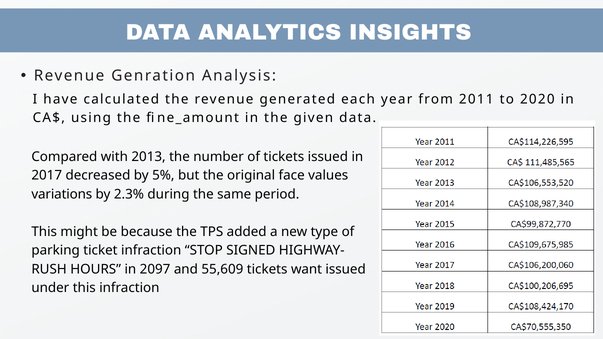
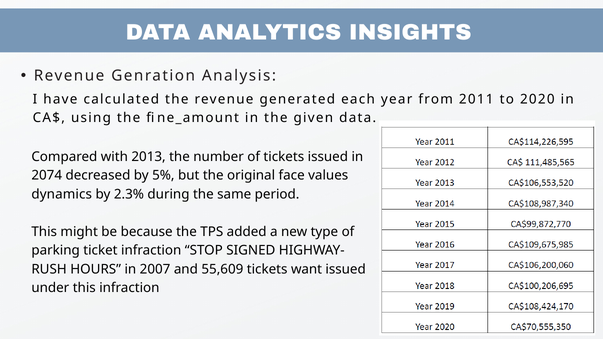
2017: 2017 -> 2074
variations: variations -> dynamics
2097: 2097 -> 2007
